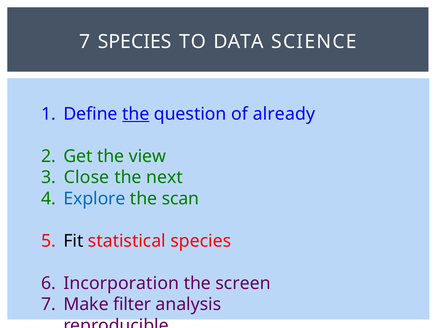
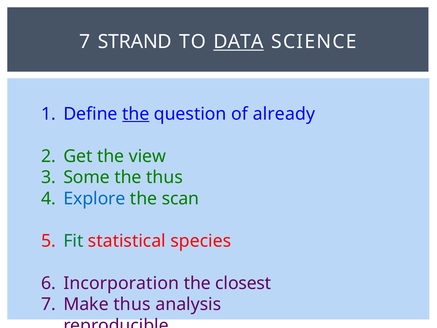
7 SPECIES: SPECIES -> STRAND
DATA underline: none -> present
Close: Close -> Some
the next: next -> thus
Fit colour: black -> green
screen: screen -> closest
Make filter: filter -> thus
